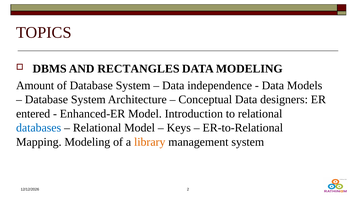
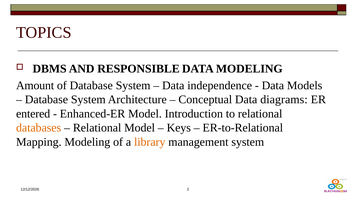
RECTANGLES: RECTANGLES -> RESPONSIBLE
designers: designers -> diagrams
databases colour: blue -> orange
